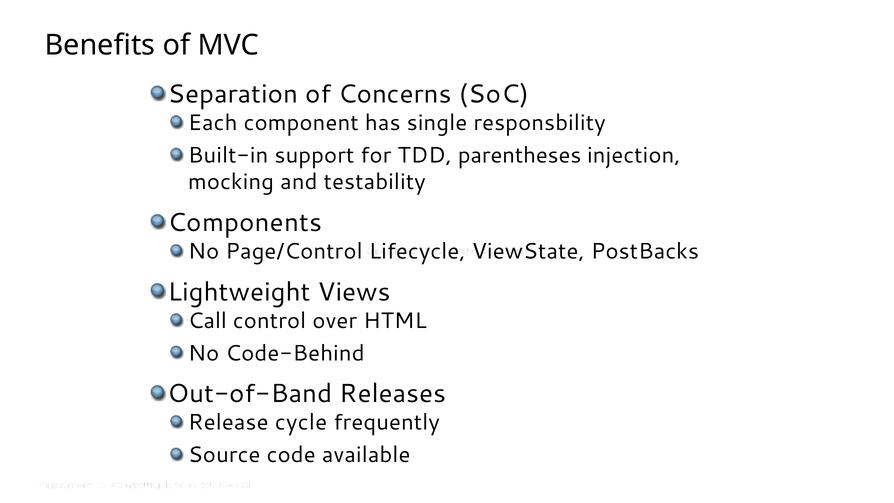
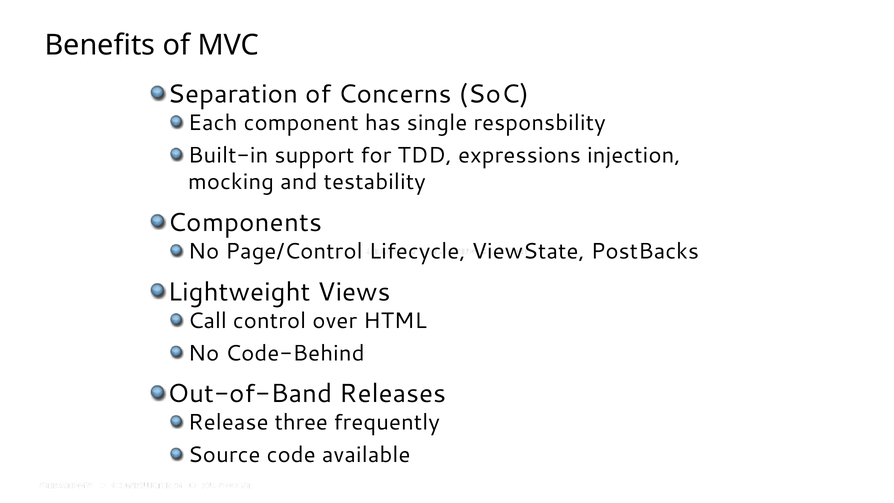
parentheses: parentheses -> expressions
cycle: cycle -> three
